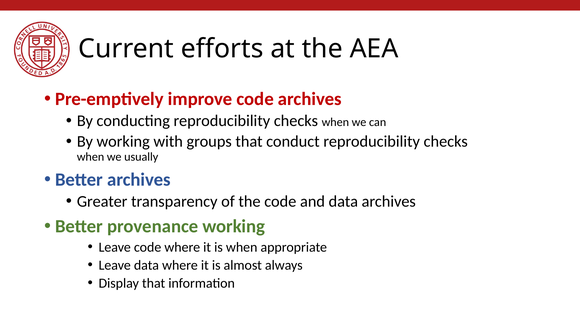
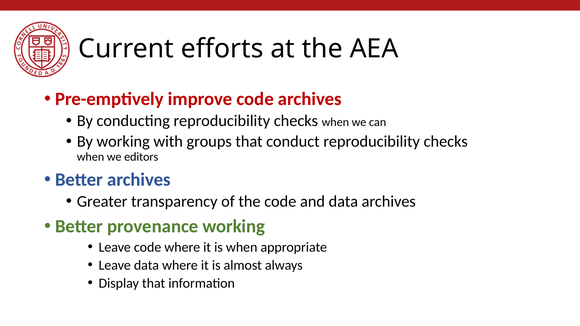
usually: usually -> editors
